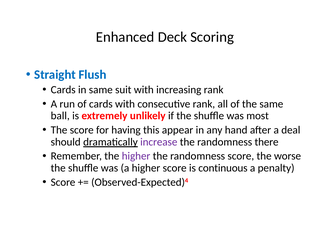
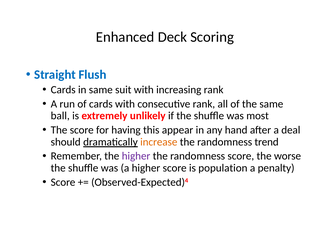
increase colour: purple -> orange
there: there -> trend
continuous: continuous -> population
